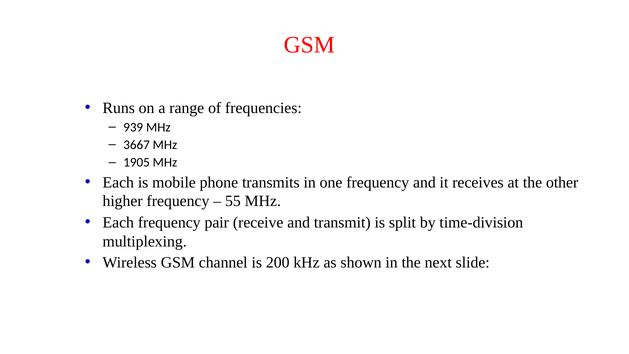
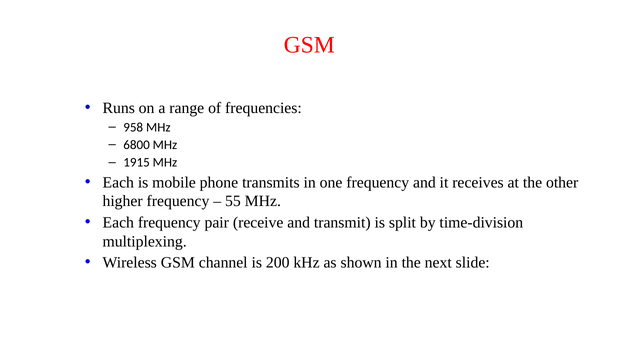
939: 939 -> 958
3667: 3667 -> 6800
1905: 1905 -> 1915
